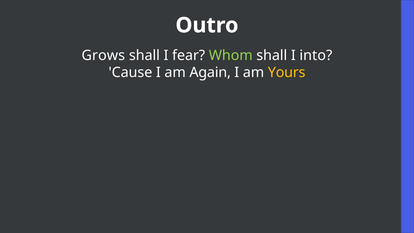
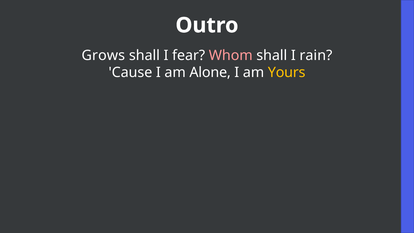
Whom colour: light green -> pink
into: into -> rain
Again: Again -> Alone
